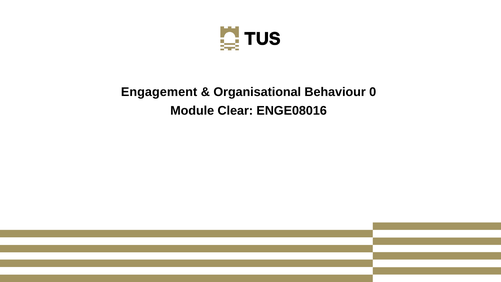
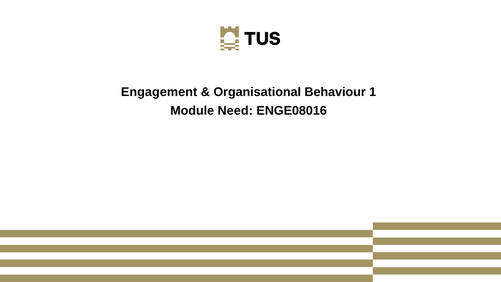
0: 0 -> 1
Clear: Clear -> Need
